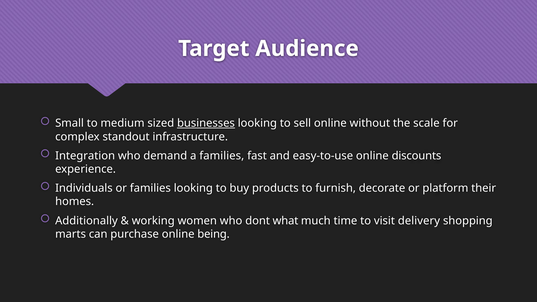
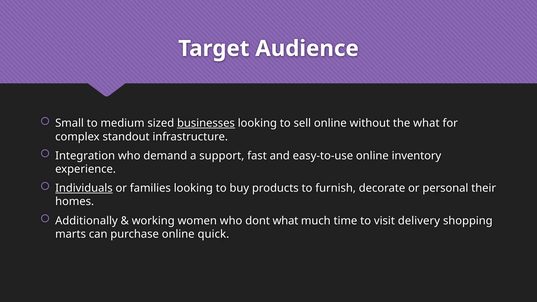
the scale: scale -> what
a families: families -> support
discounts: discounts -> inventory
Individuals underline: none -> present
platform: platform -> personal
being: being -> quick
